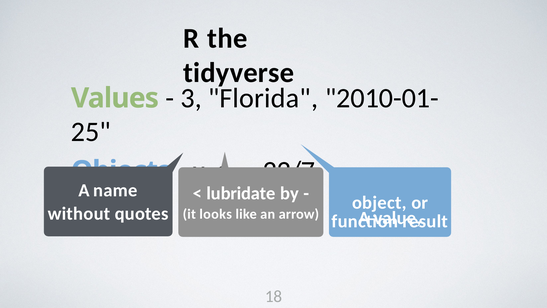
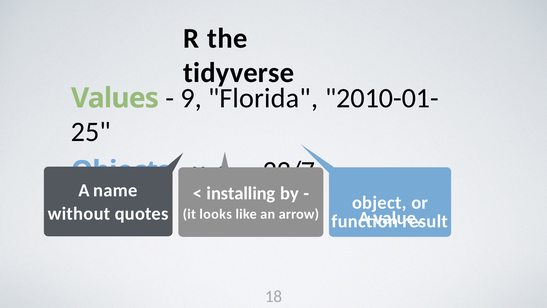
3: 3 -> 9
lubridate: lubridate -> installing
